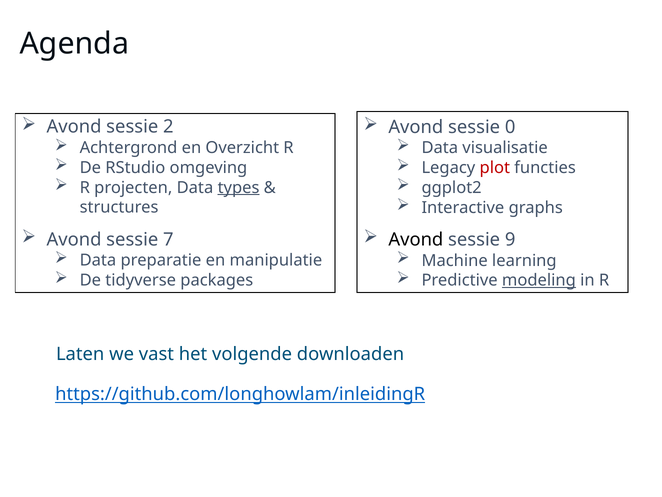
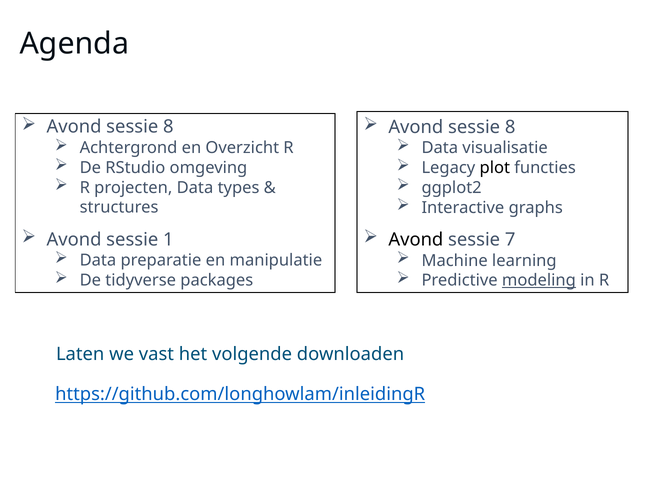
2 at (168, 127): 2 -> 8
0 at (510, 127): 0 -> 8
plot colour: red -> black
types underline: present -> none
7: 7 -> 1
9: 9 -> 7
